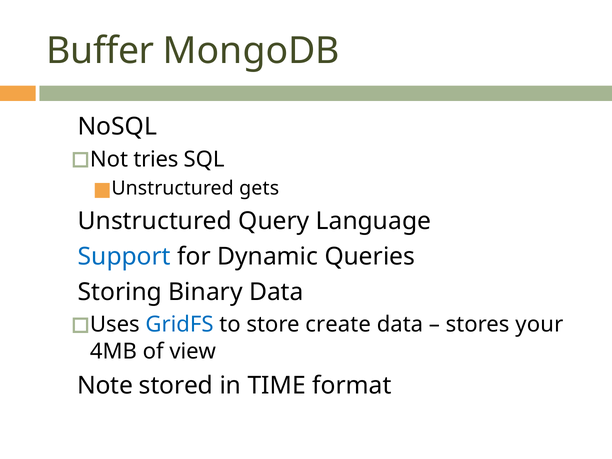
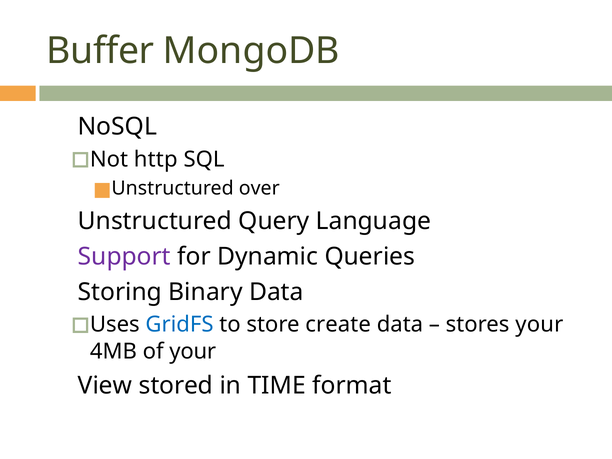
tries: tries -> http
gets: gets -> over
Support colour: blue -> purple
of view: view -> your
Note: Note -> View
